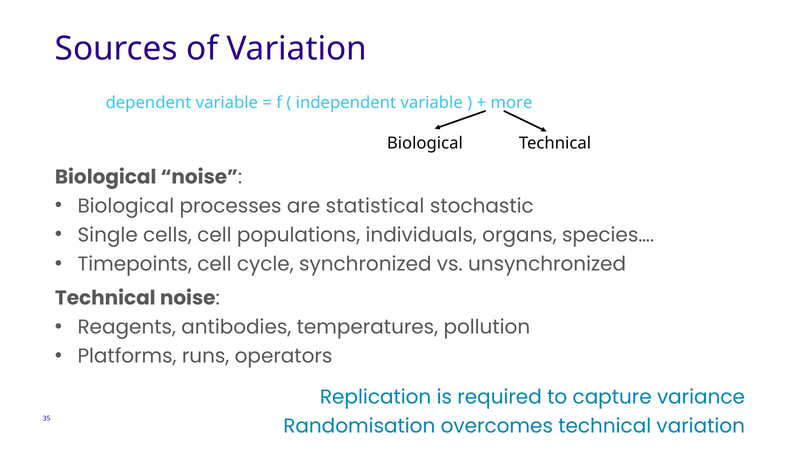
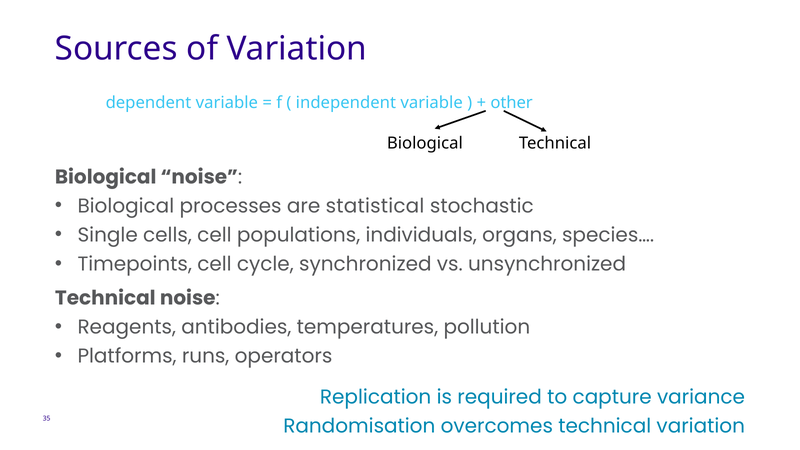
more: more -> other
